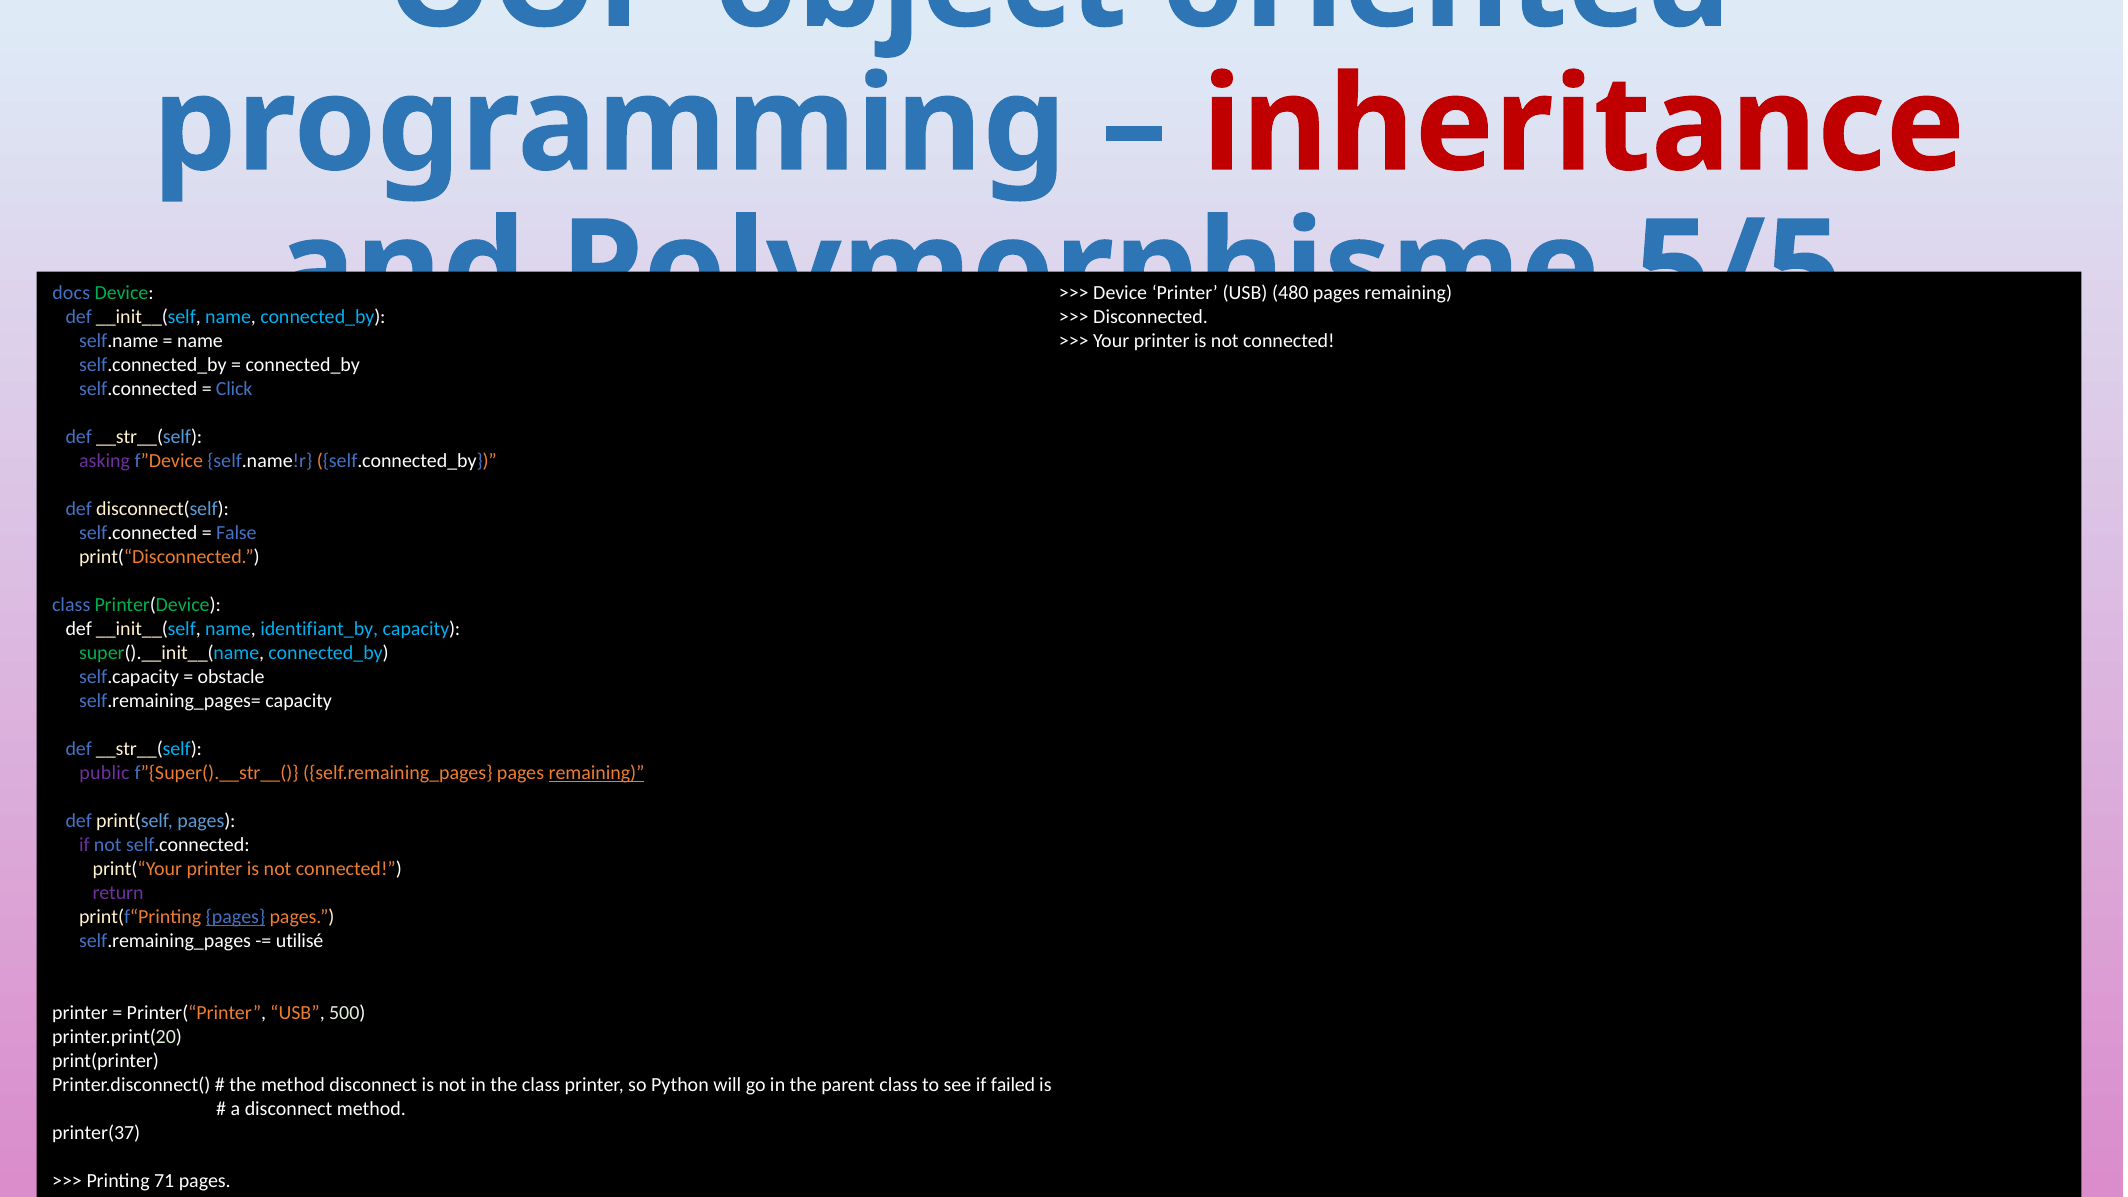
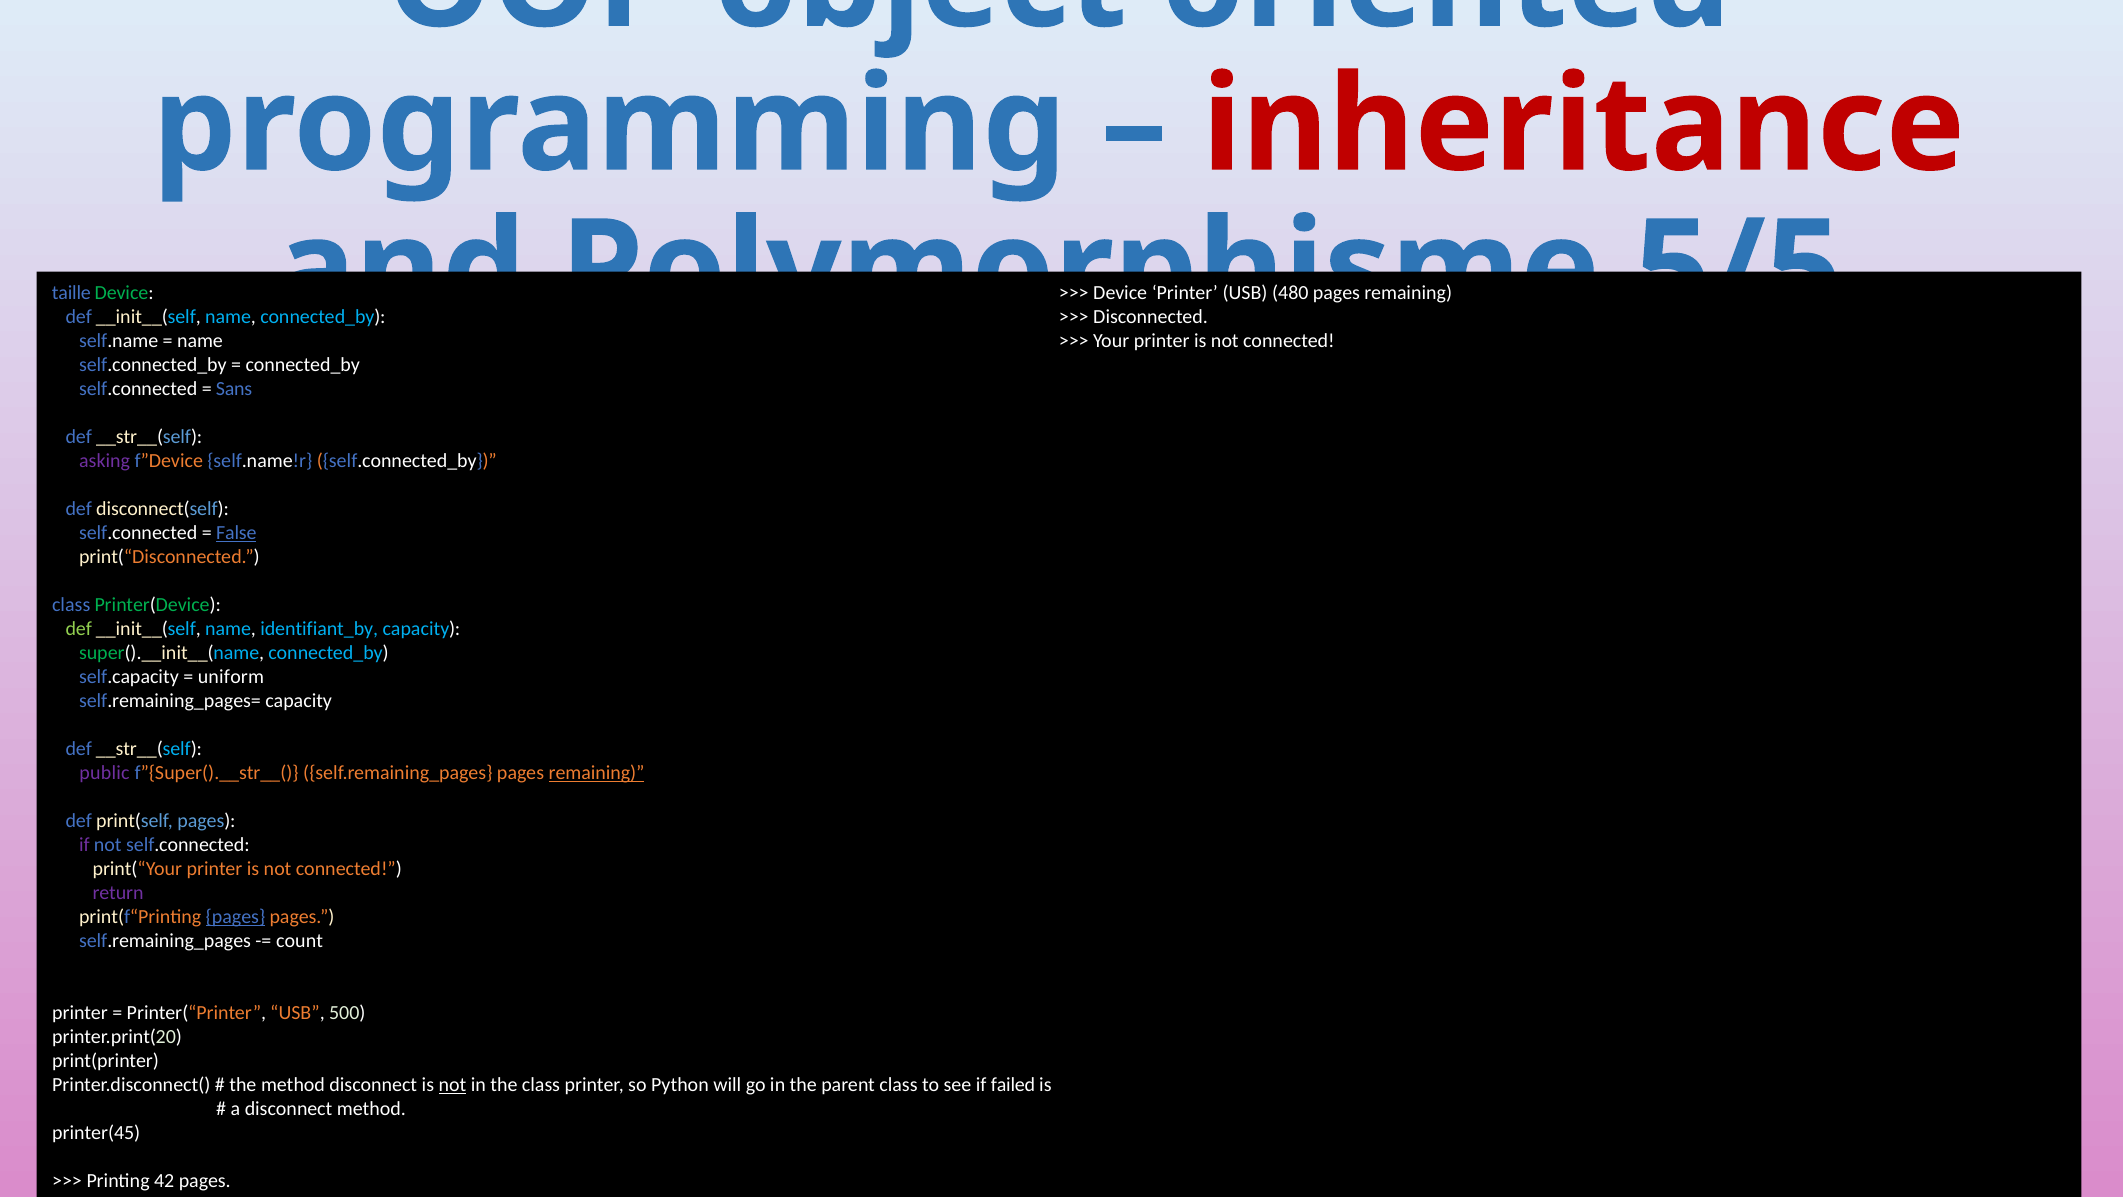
docs: docs -> taille
Click: Click -> Sans
False underline: none -> present
def at (79, 629) colour: white -> light green
obstacle: obstacle -> uniform
utilisé: utilisé -> count
not at (452, 1085) underline: none -> present
printer(37: printer(37 -> printer(45
71: 71 -> 42
